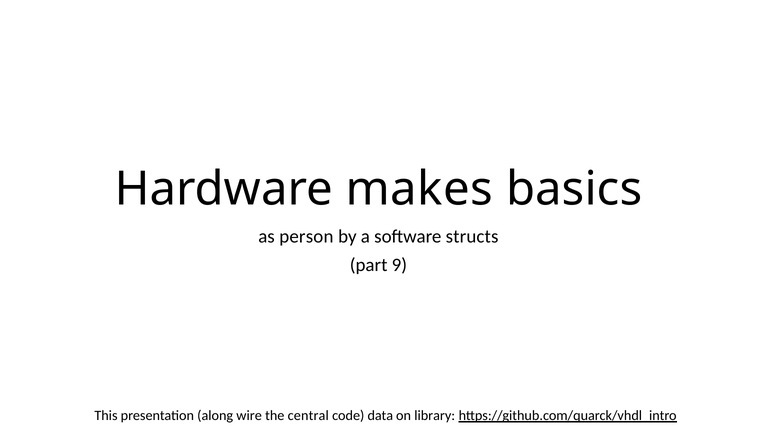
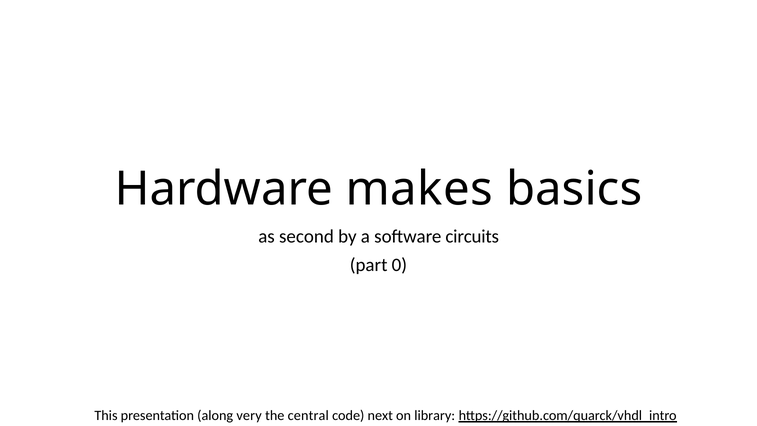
person: person -> second
structs: structs -> circuits
9: 9 -> 0
wire: wire -> very
data: data -> next
